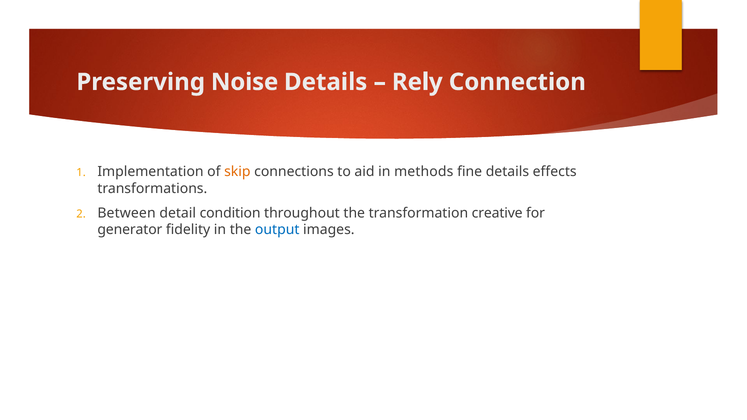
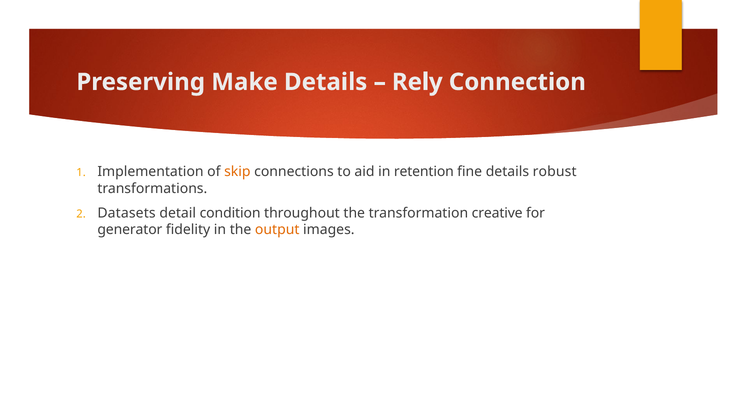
Noise: Noise -> Make
methods: methods -> retention
effects: effects -> robust
Between: Between -> Datasets
output colour: blue -> orange
